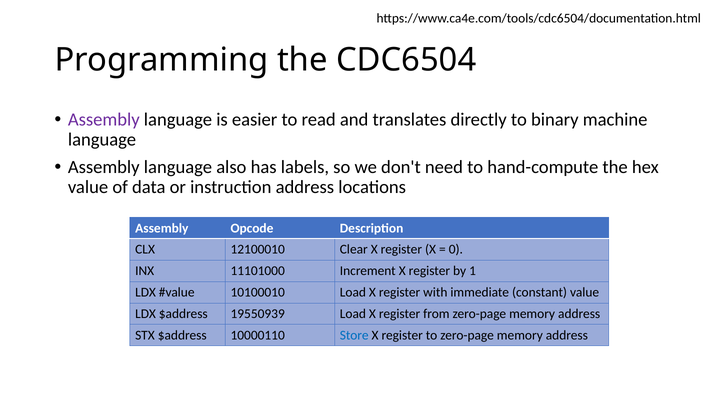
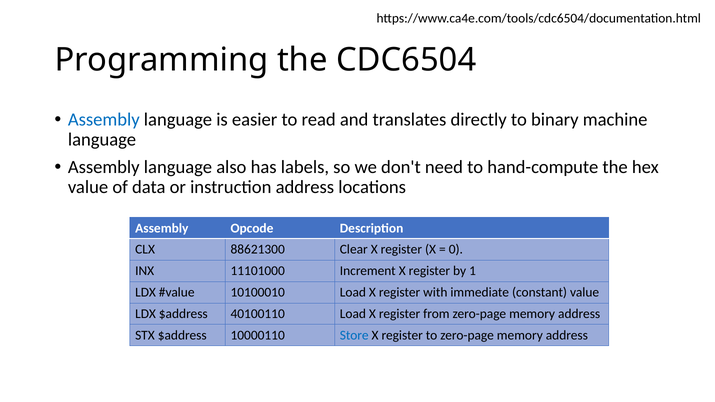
Assembly at (104, 120) colour: purple -> blue
12100010: 12100010 -> 88621300
19550939: 19550939 -> 40100110
